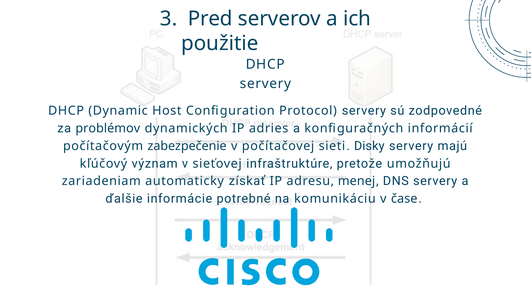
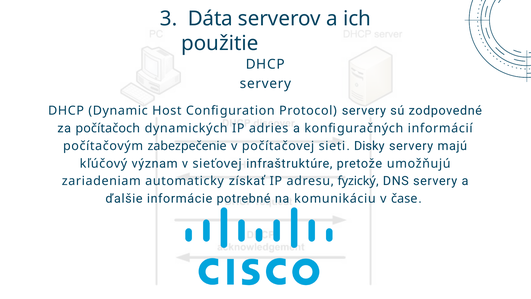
Pred: Pred -> Dáta
problémov: problémov -> počítačoch
menej: menej -> fyzický
